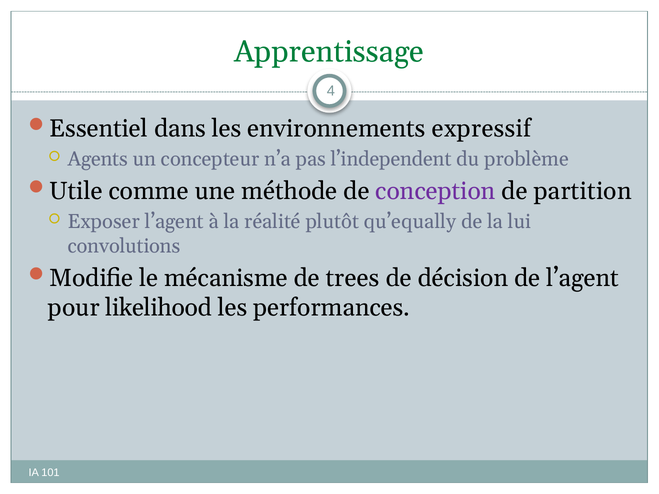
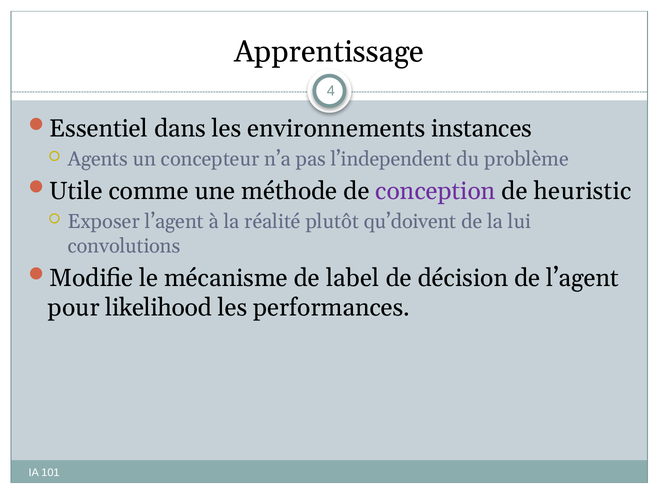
Apprentissage colour: green -> black
expressif: expressif -> instances
partition: partition -> heuristic
qu’equally: qu’equally -> qu’doivent
trees: trees -> label
